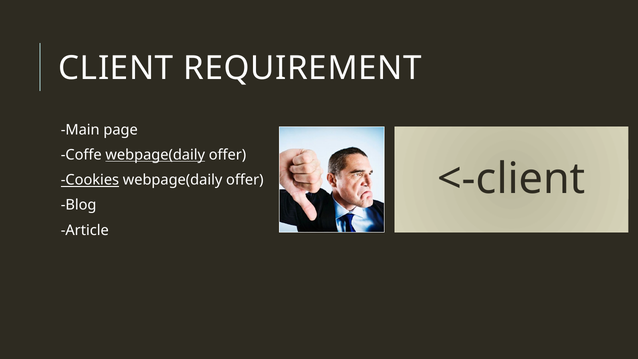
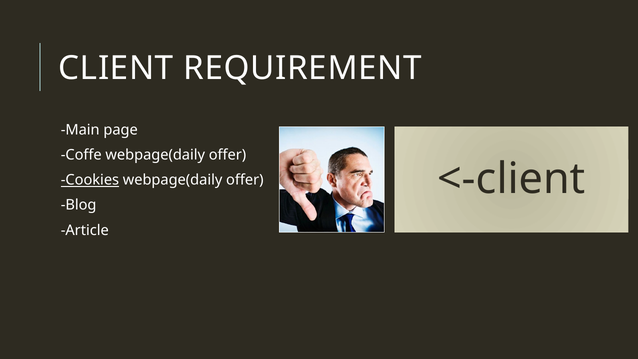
webpage(daily at (155, 155) underline: present -> none
